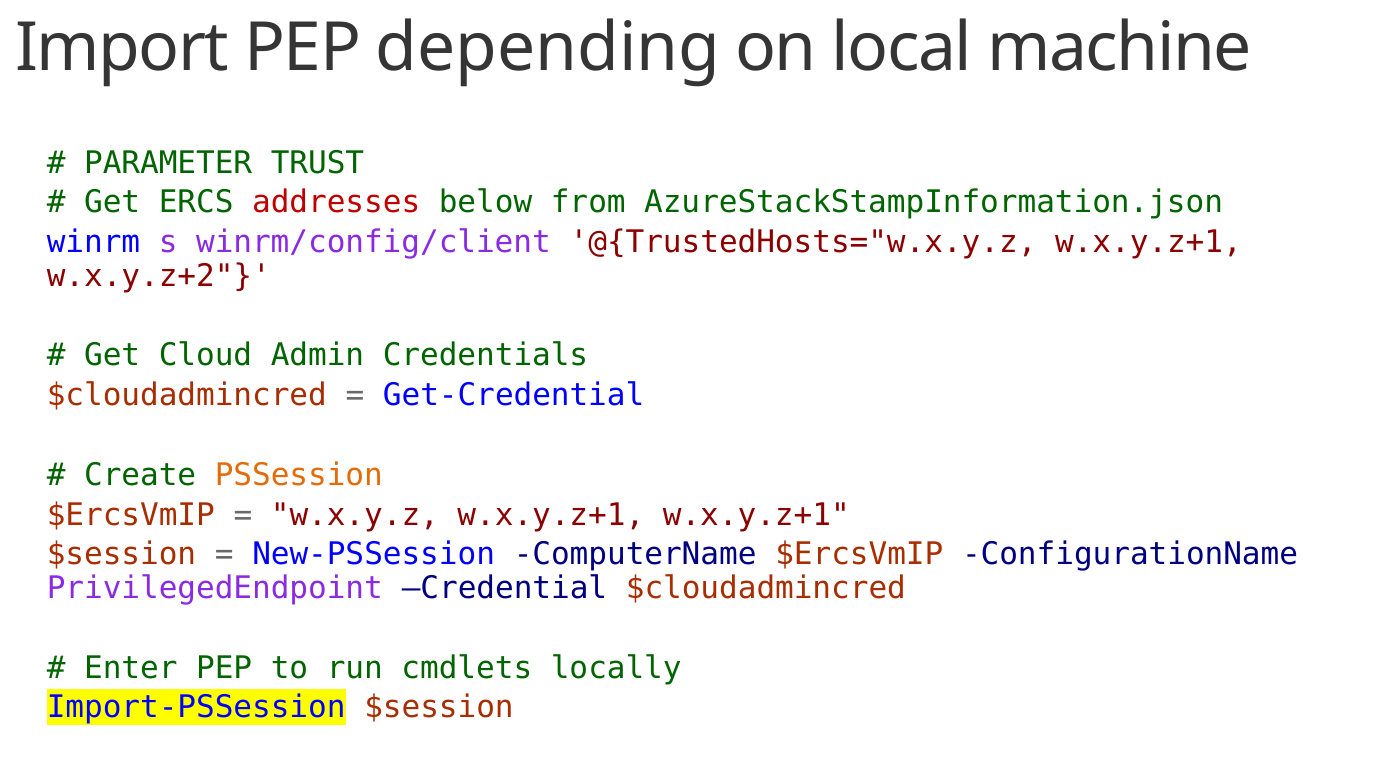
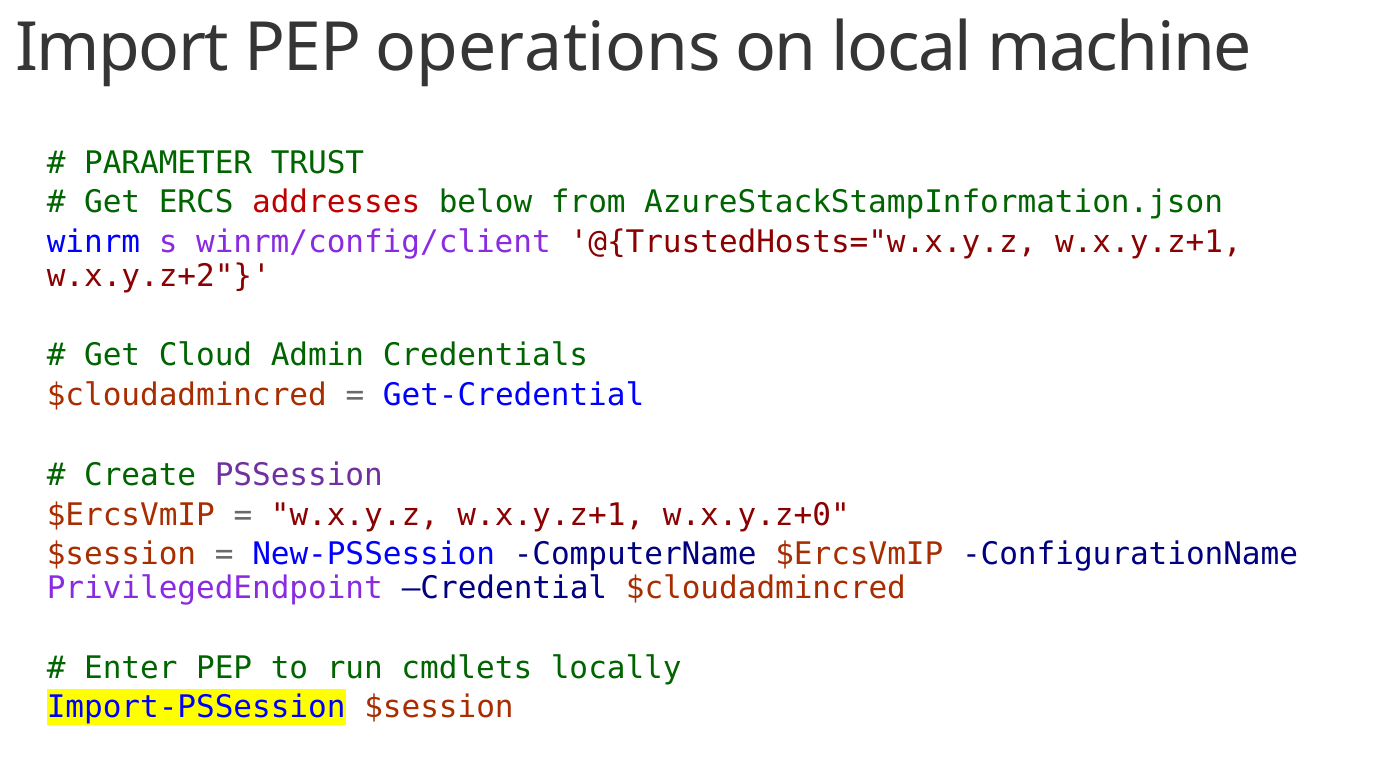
depending: depending -> operations
PSSession colour: orange -> purple
w.x.y.z+1 w.x.y.z+1: w.x.y.z+1 -> w.x.y.z+0
